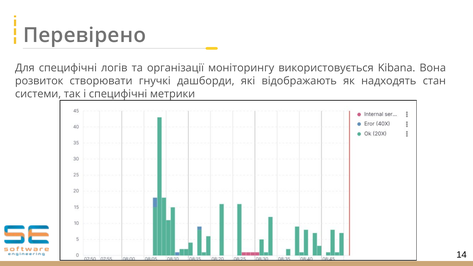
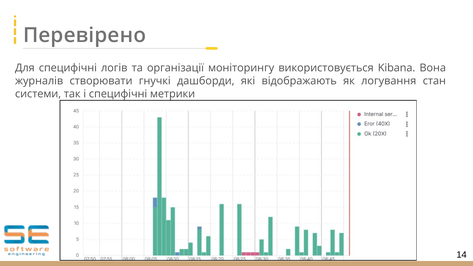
розвиток: розвиток -> журналів
надходять: надходять -> логування
